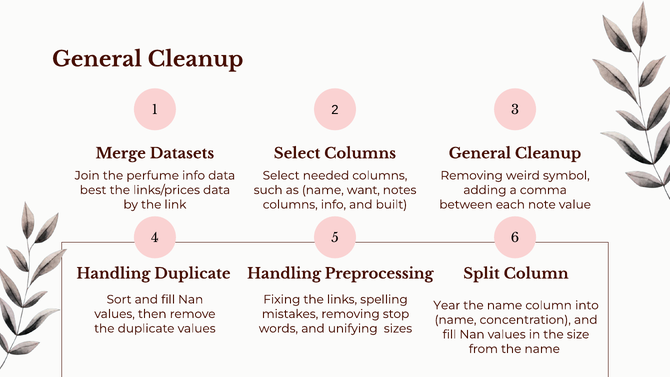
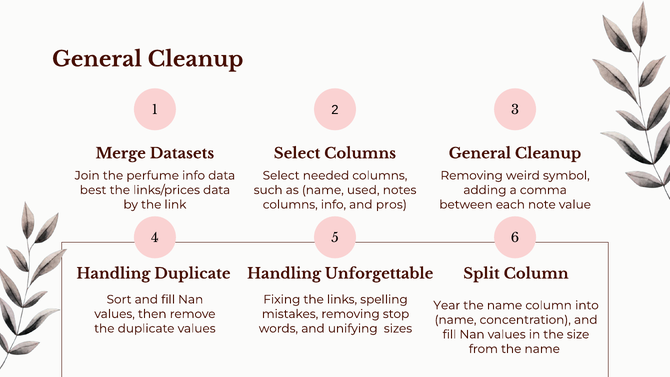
want: want -> used
built: built -> pros
Preprocessing: Preprocessing -> Unforgettable
